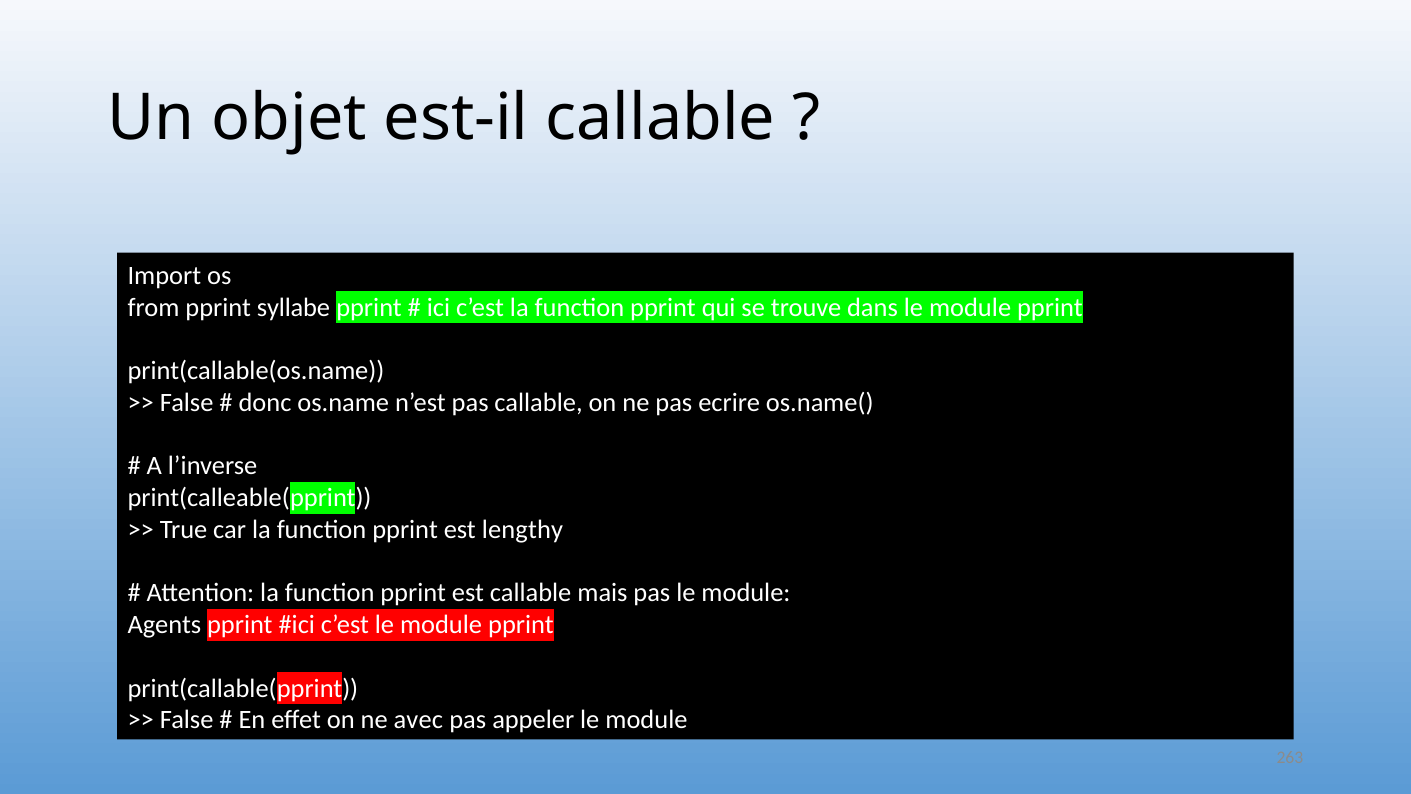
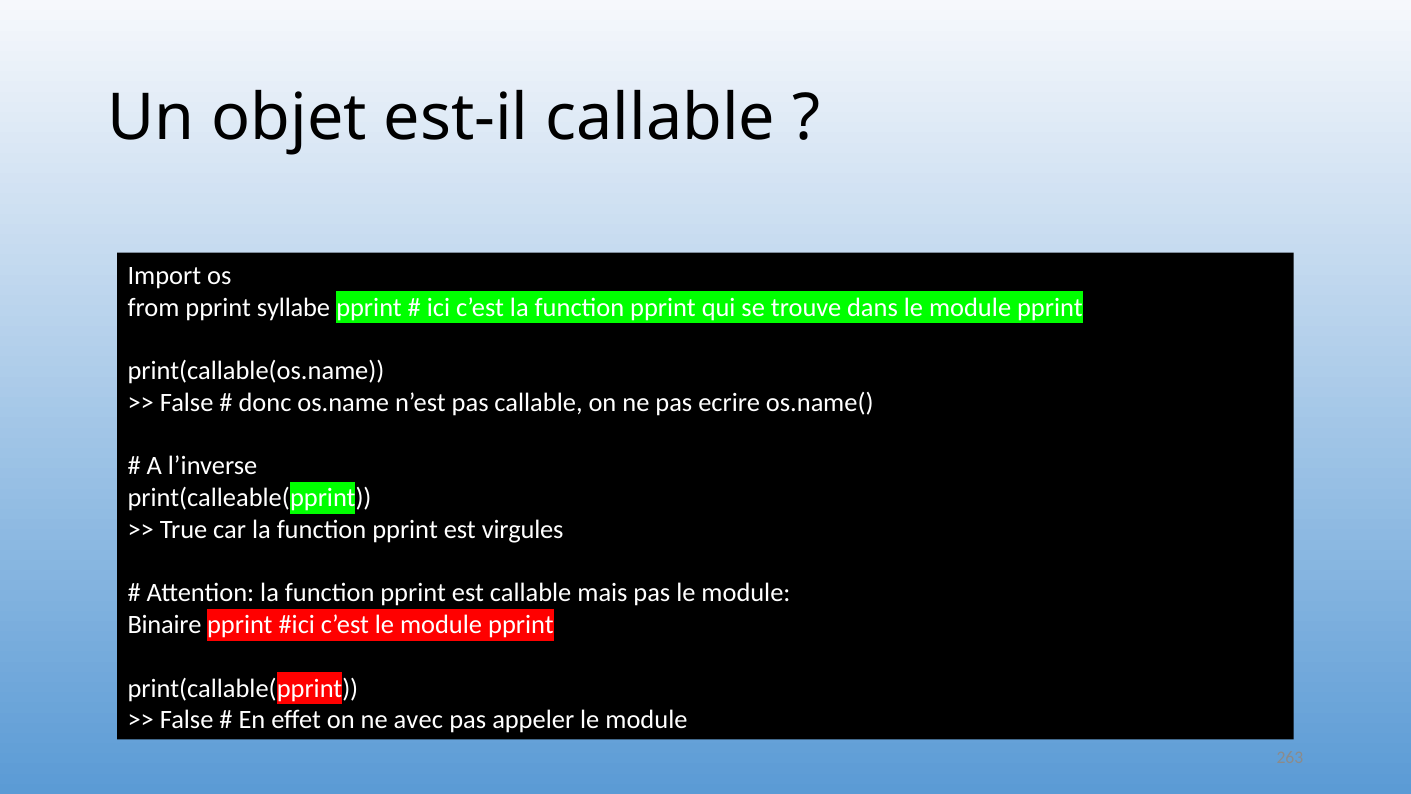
lengthy: lengthy -> virgules
Agents: Agents -> Binaire
